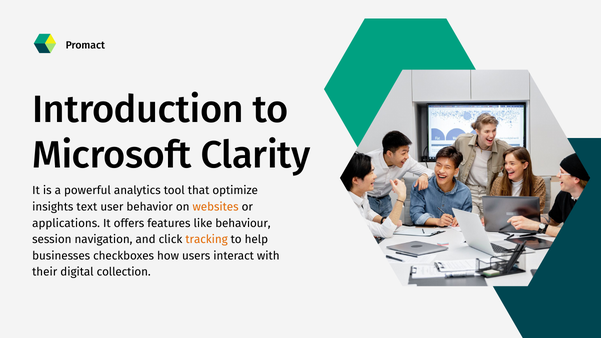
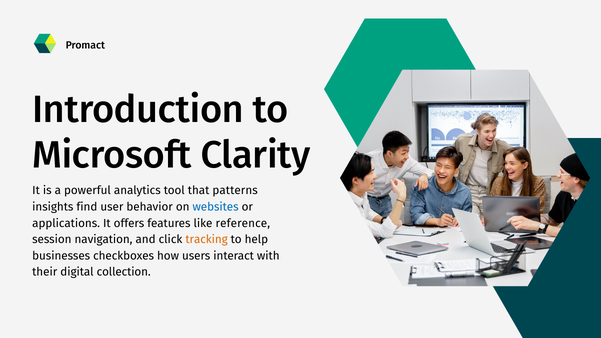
optimize: optimize -> patterns
text: text -> find
websites colour: orange -> blue
behaviour: behaviour -> reference
